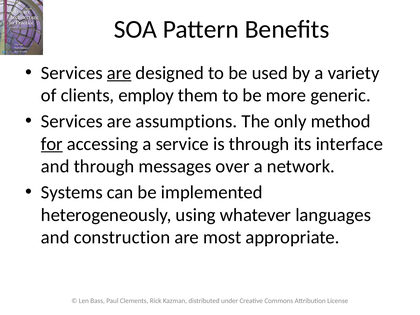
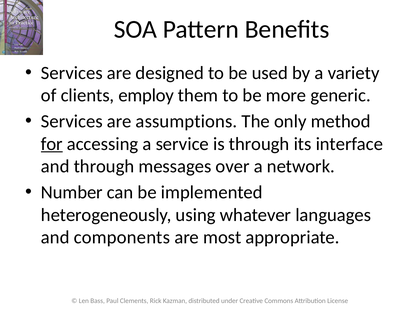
are at (119, 73) underline: present -> none
Systems: Systems -> Number
construction: construction -> components
